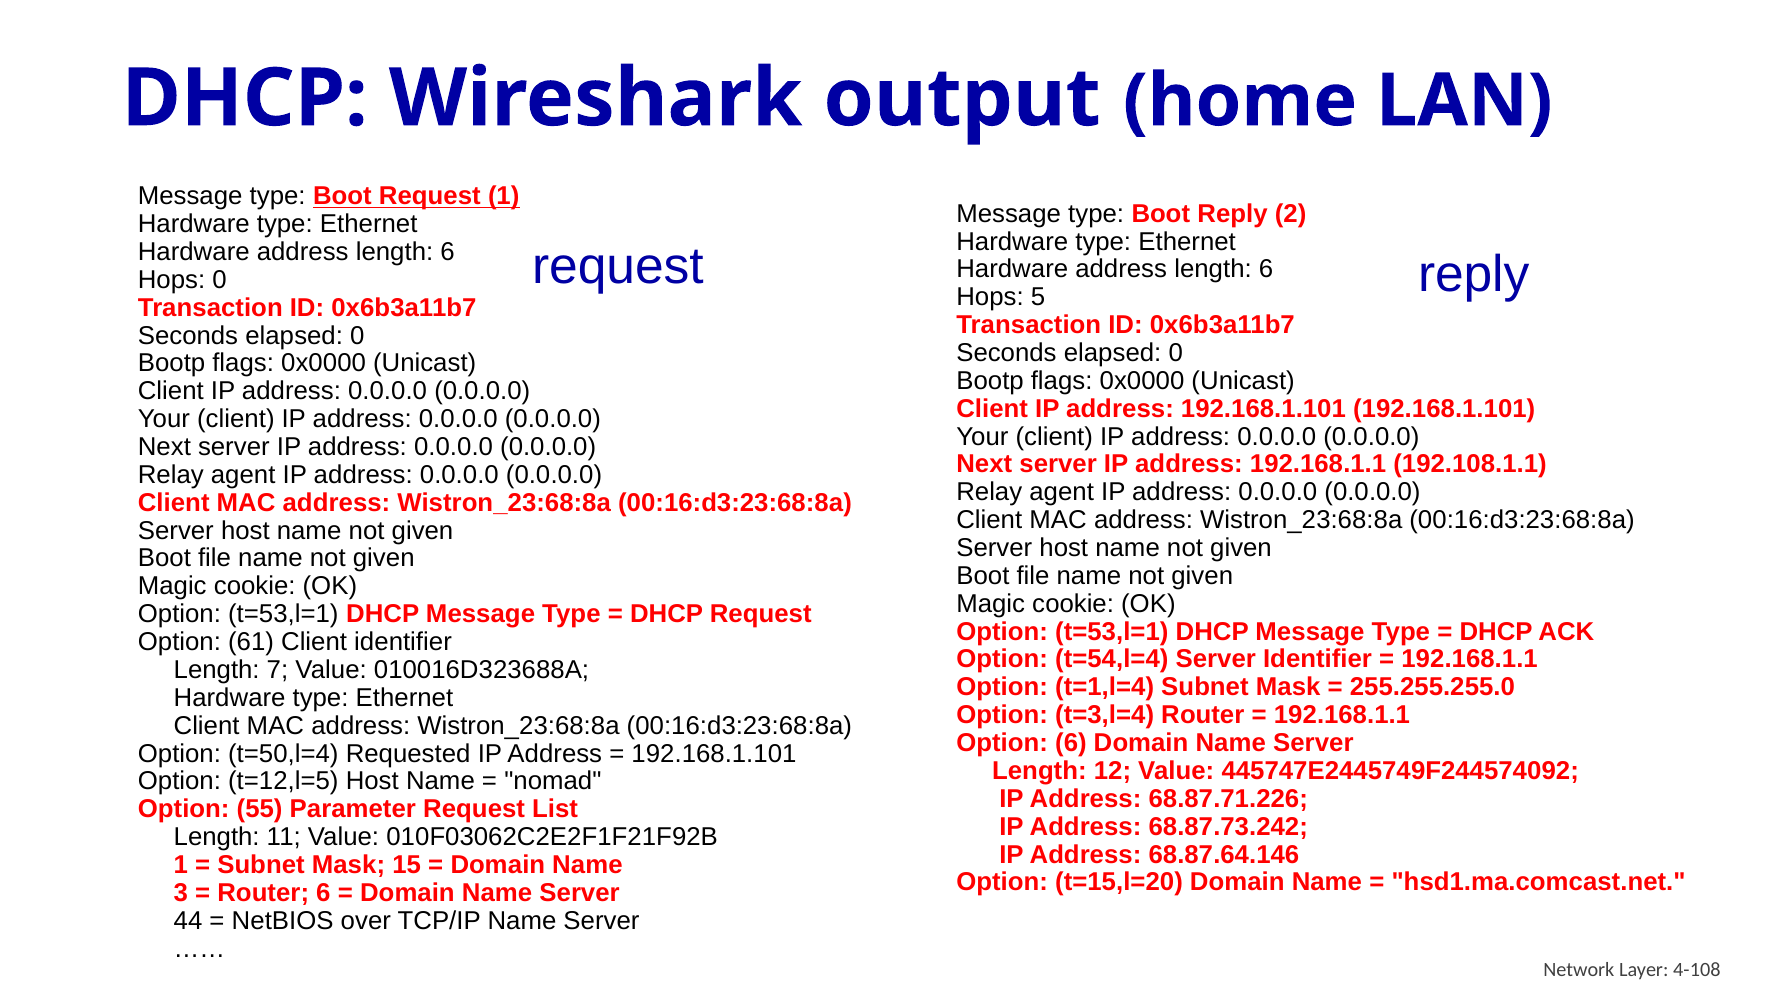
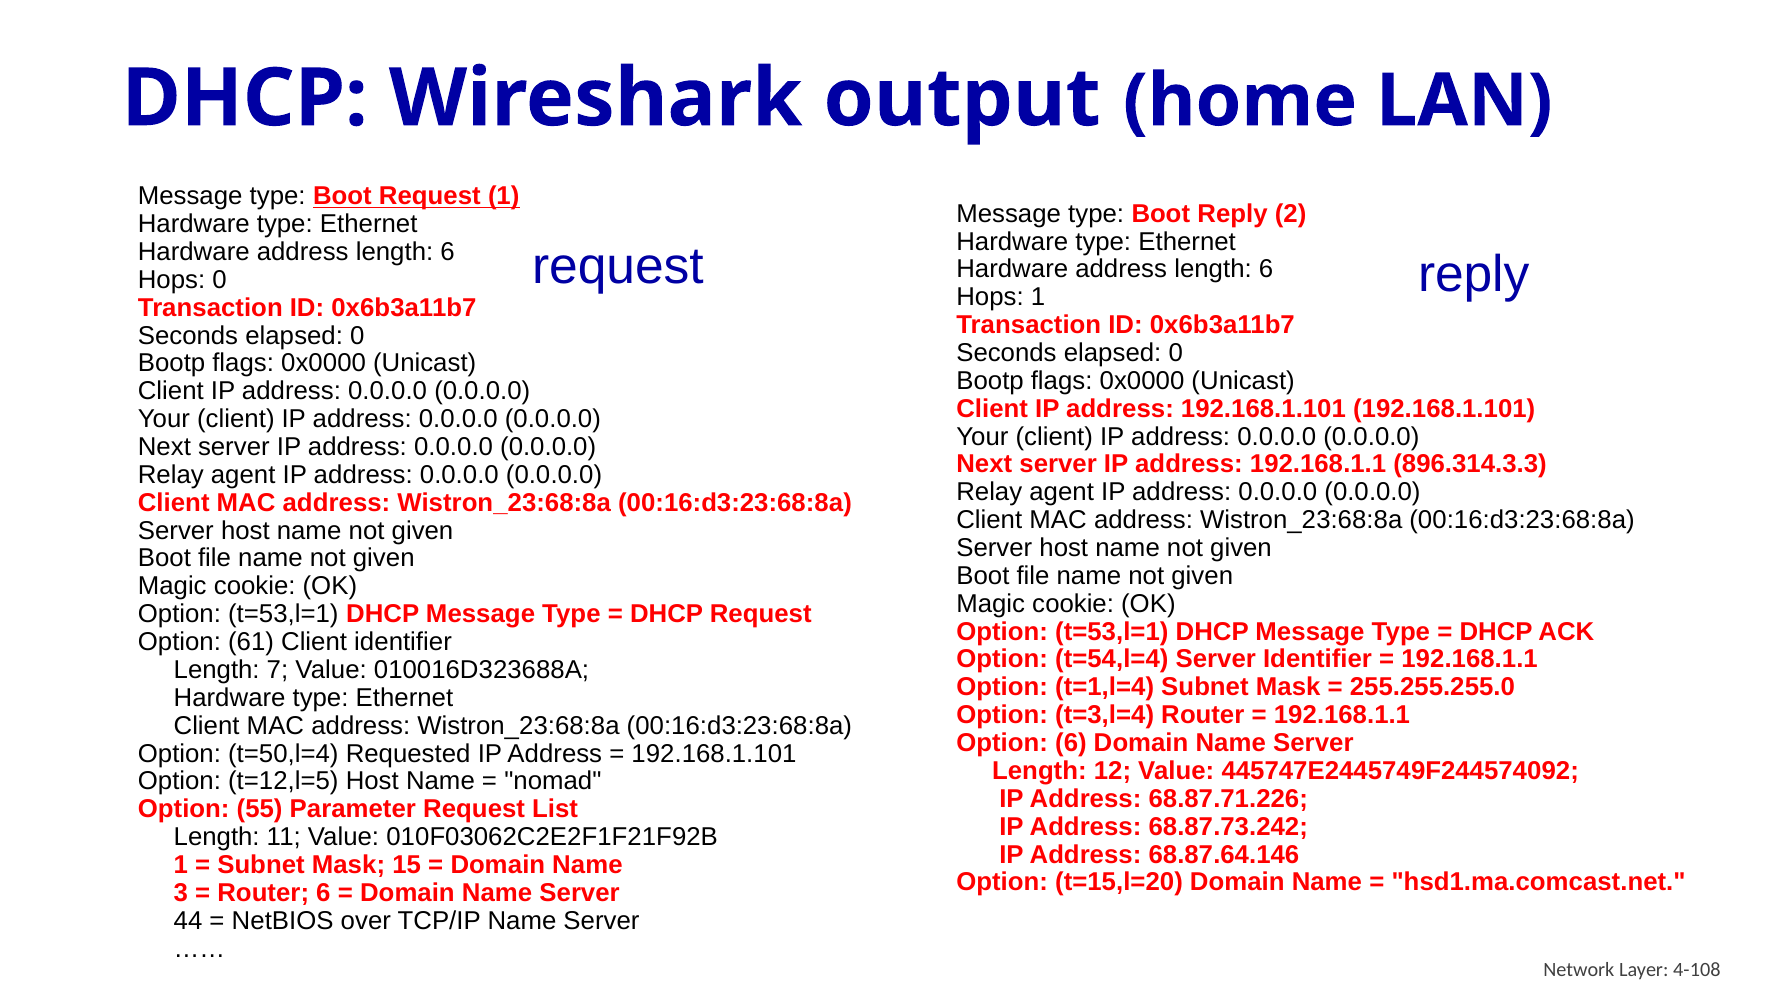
Hops 5: 5 -> 1
192.108.1.1: 192.108.1.1 -> 896.314.3.3
